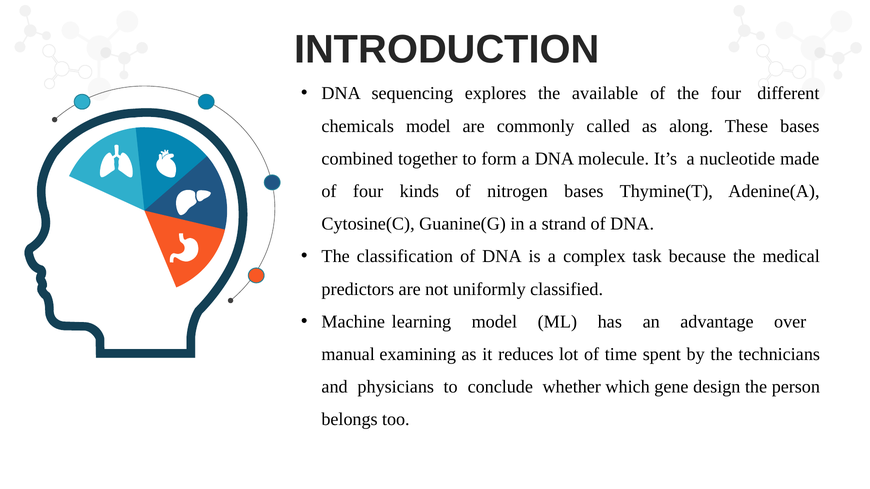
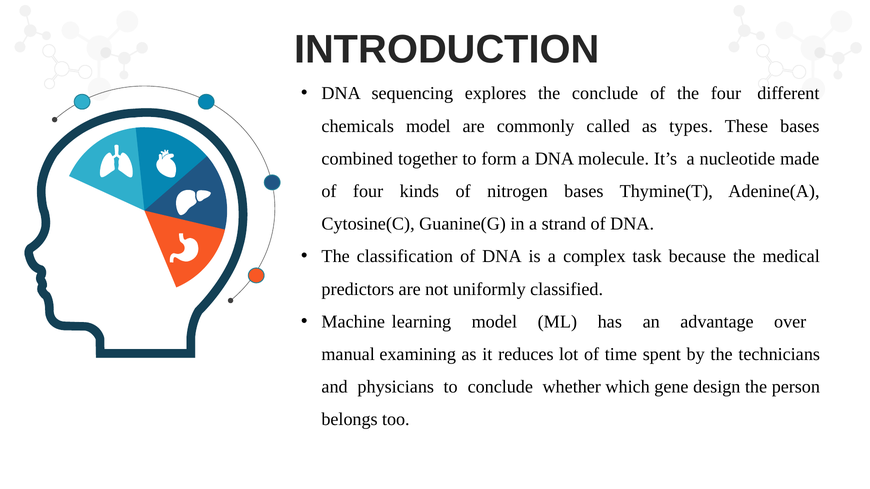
the available: available -> conclude
along: along -> types
